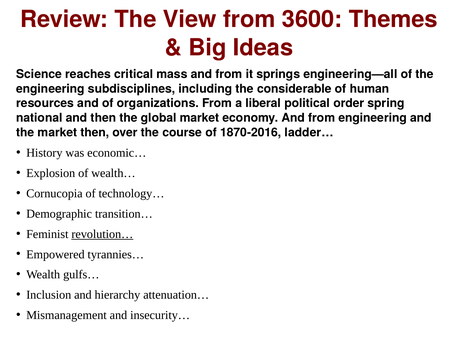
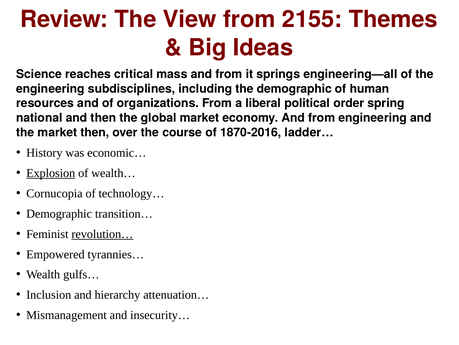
3600: 3600 -> 2155
the considerable: considerable -> demographic
Explosion underline: none -> present
